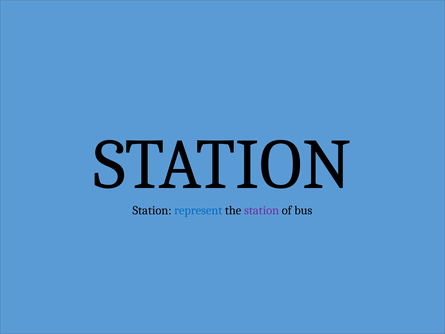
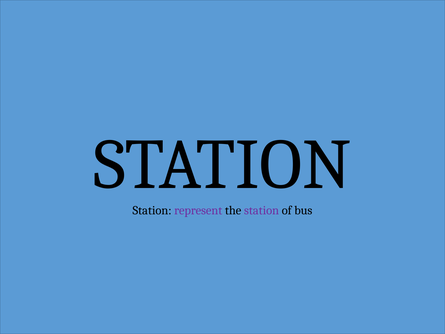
represent colour: blue -> purple
